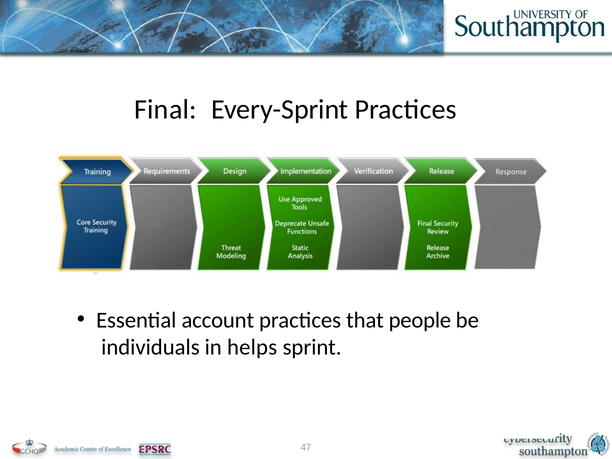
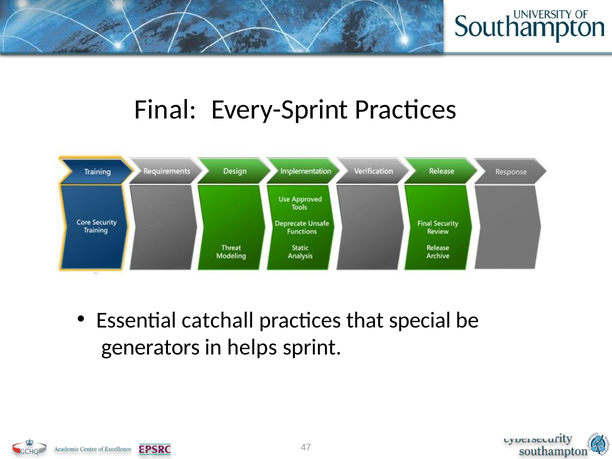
account: account -> catchall
people: people -> special
individuals: individuals -> generators
